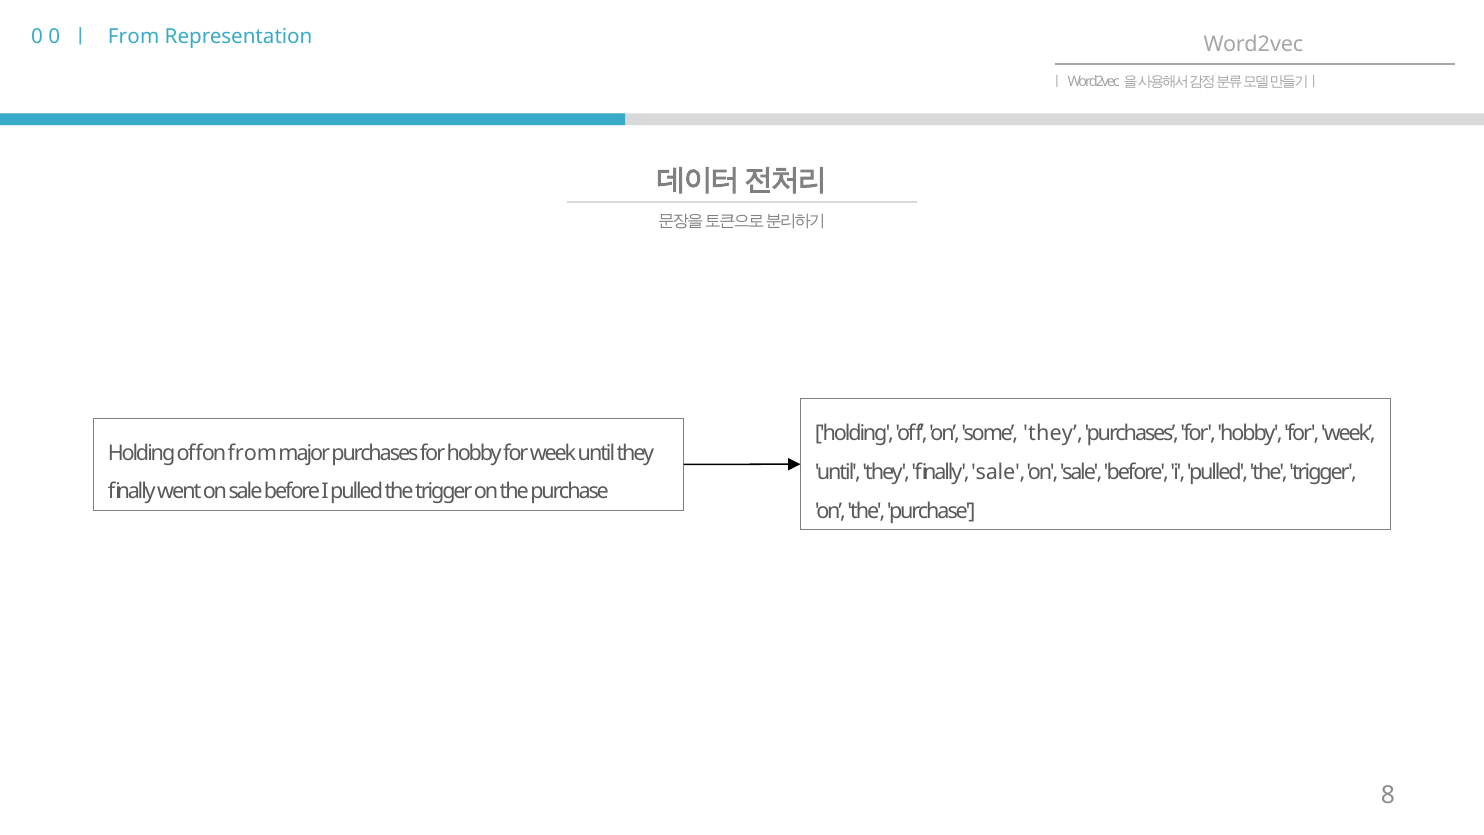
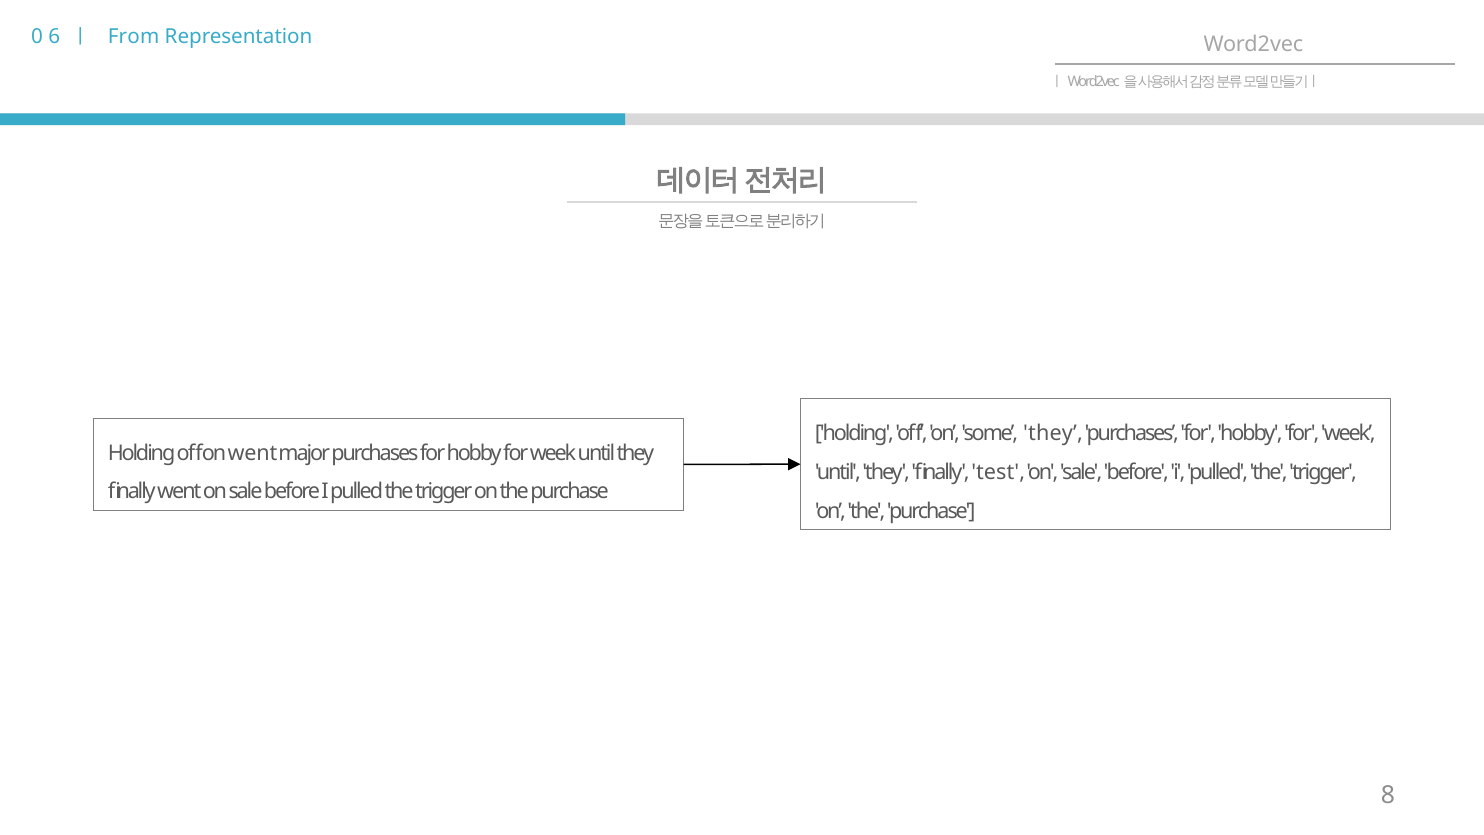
0 0: 0 -> 6
on from: from -> went
finally sale: sale -> test
